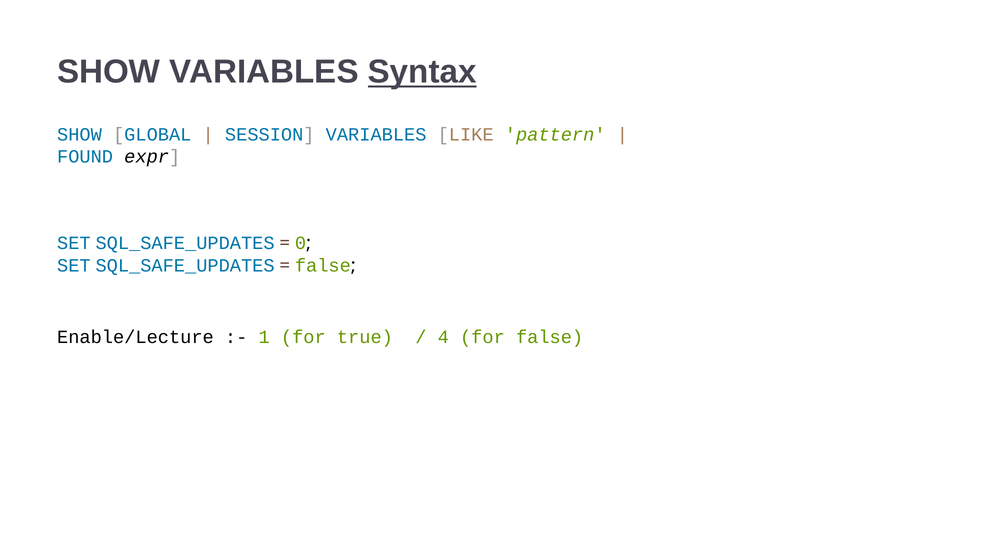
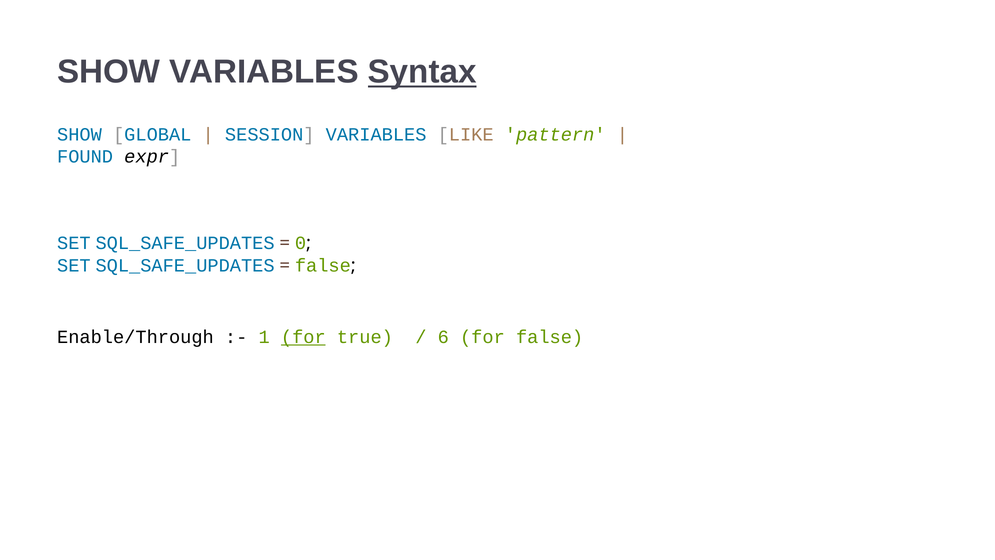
Enable/Lecture: Enable/Lecture -> Enable/Through
for at (303, 337) underline: none -> present
4: 4 -> 6
